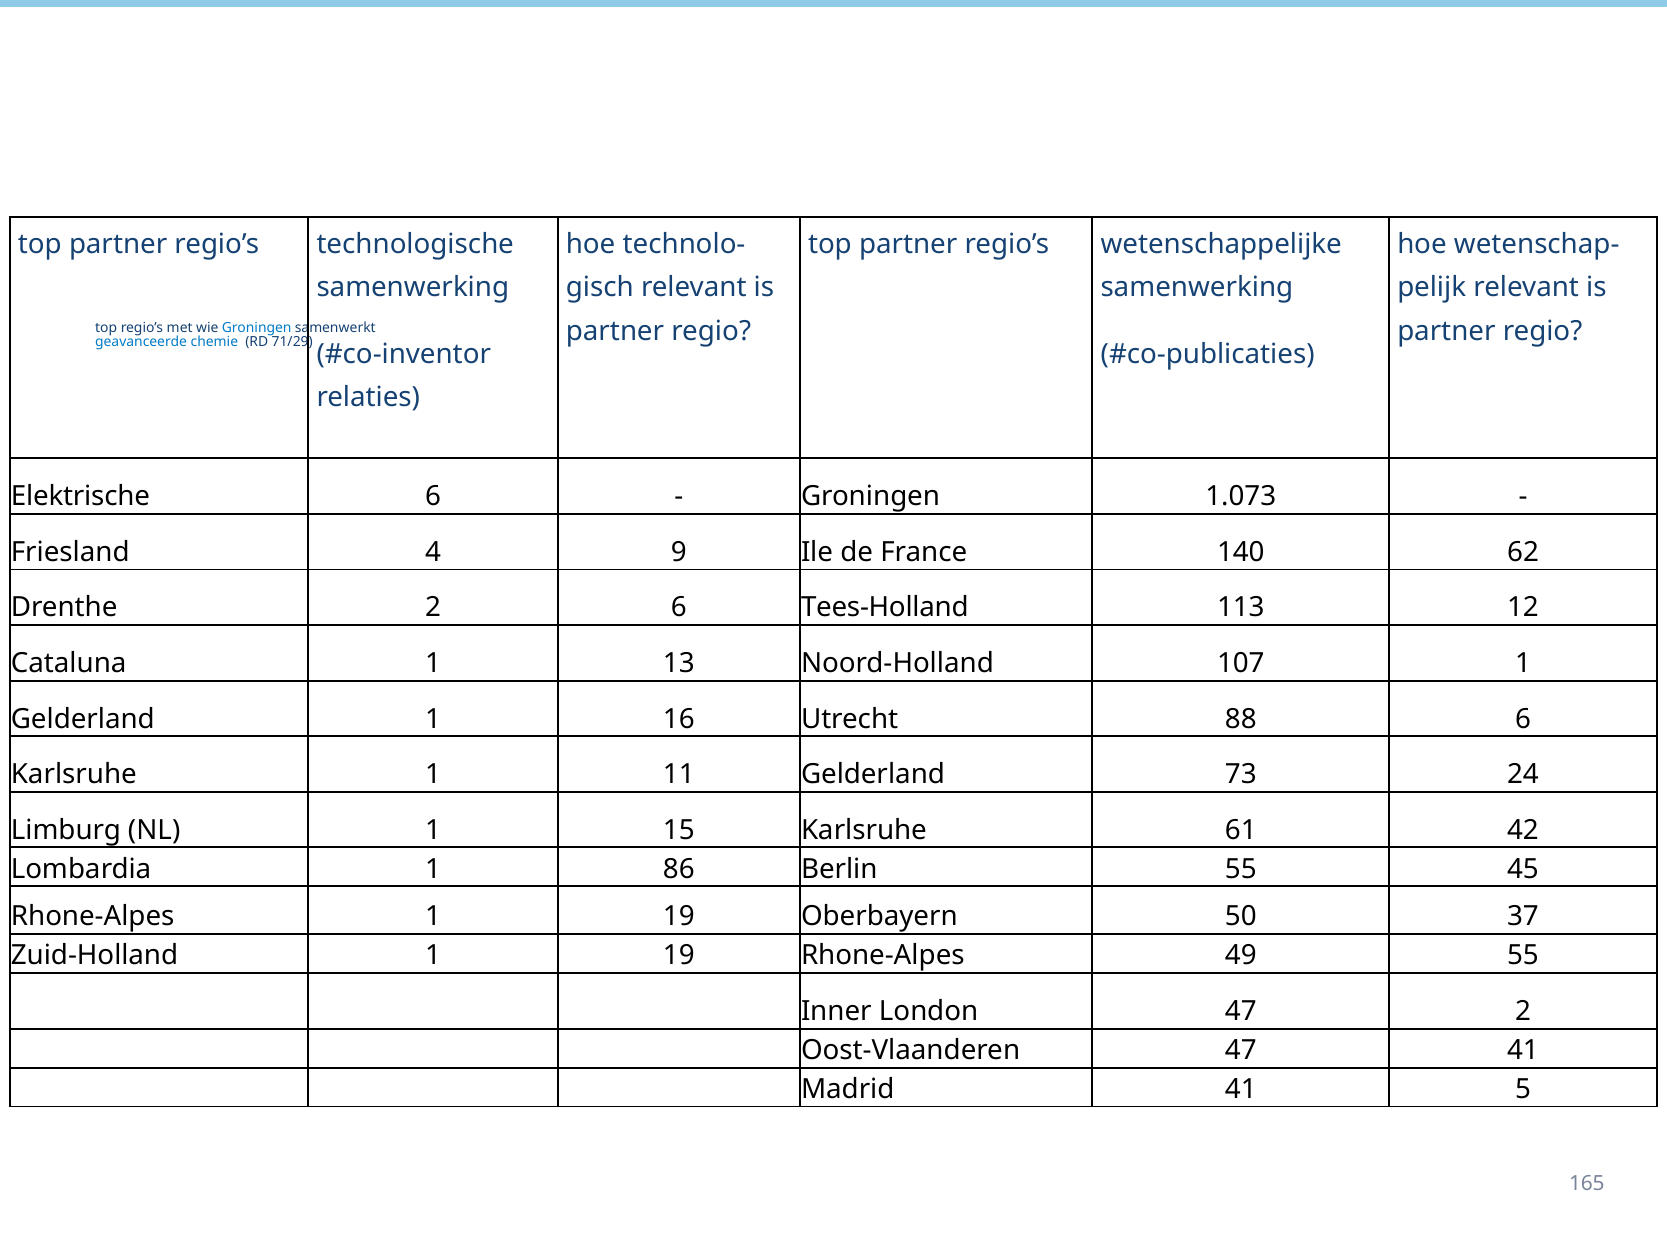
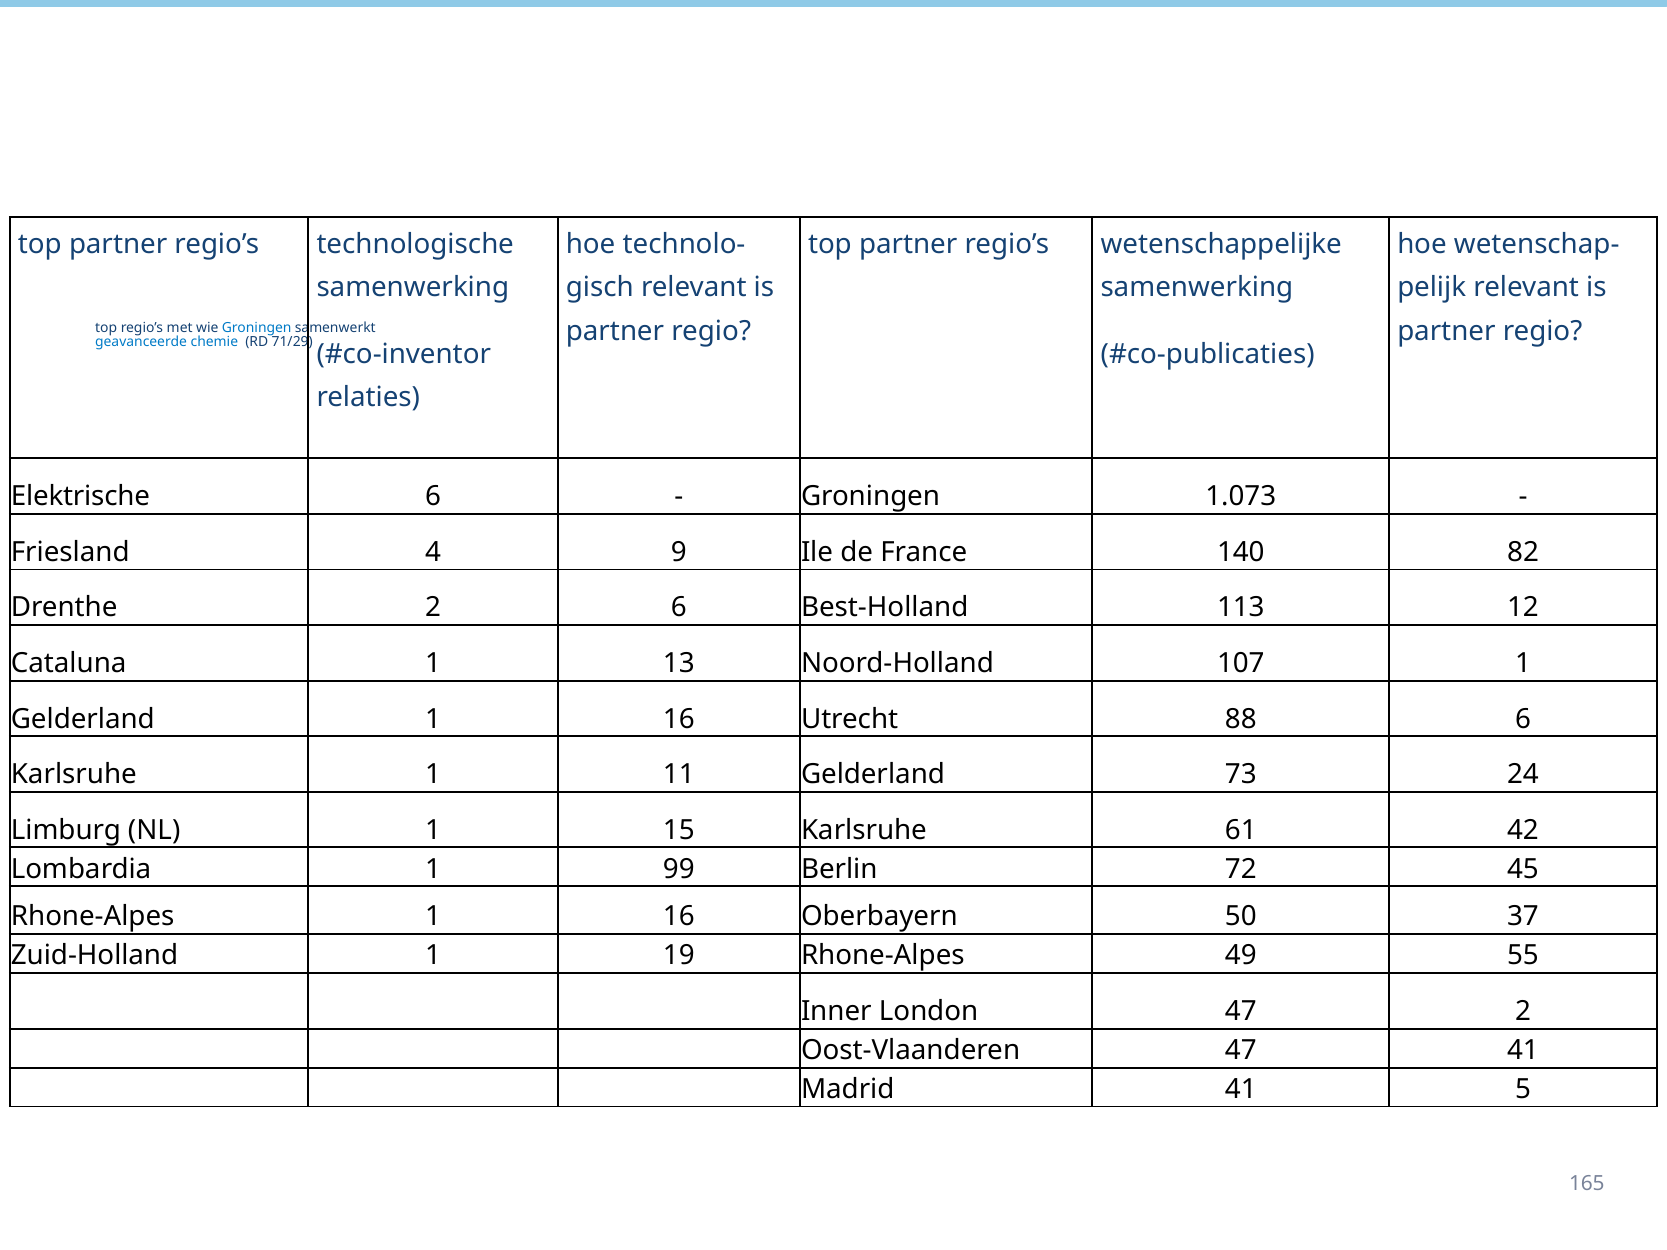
62: 62 -> 82
Tees-Holland: Tees-Holland -> Best-Holland
86: 86 -> 99
Berlin 55: 55 -> 72
Rhone-Alpes 1 19: 19 -> 16
